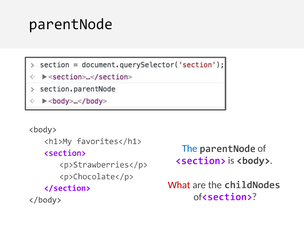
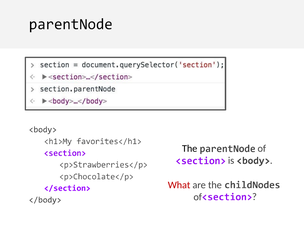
The at (190, 149) colour: blue -> black
